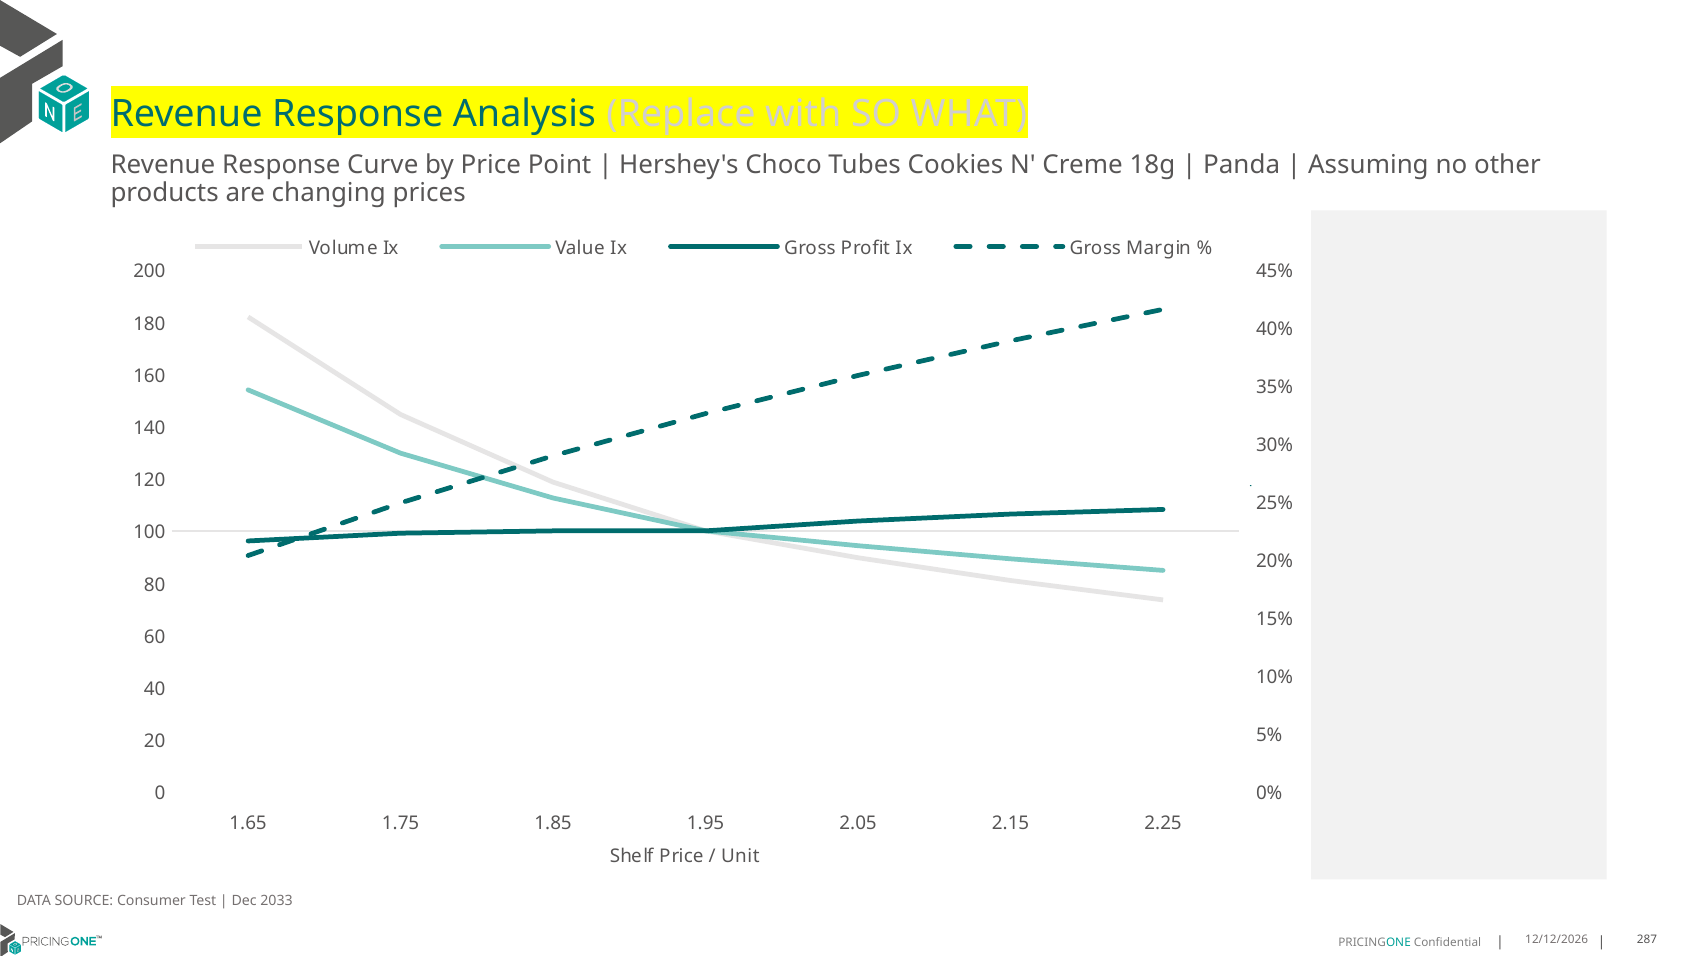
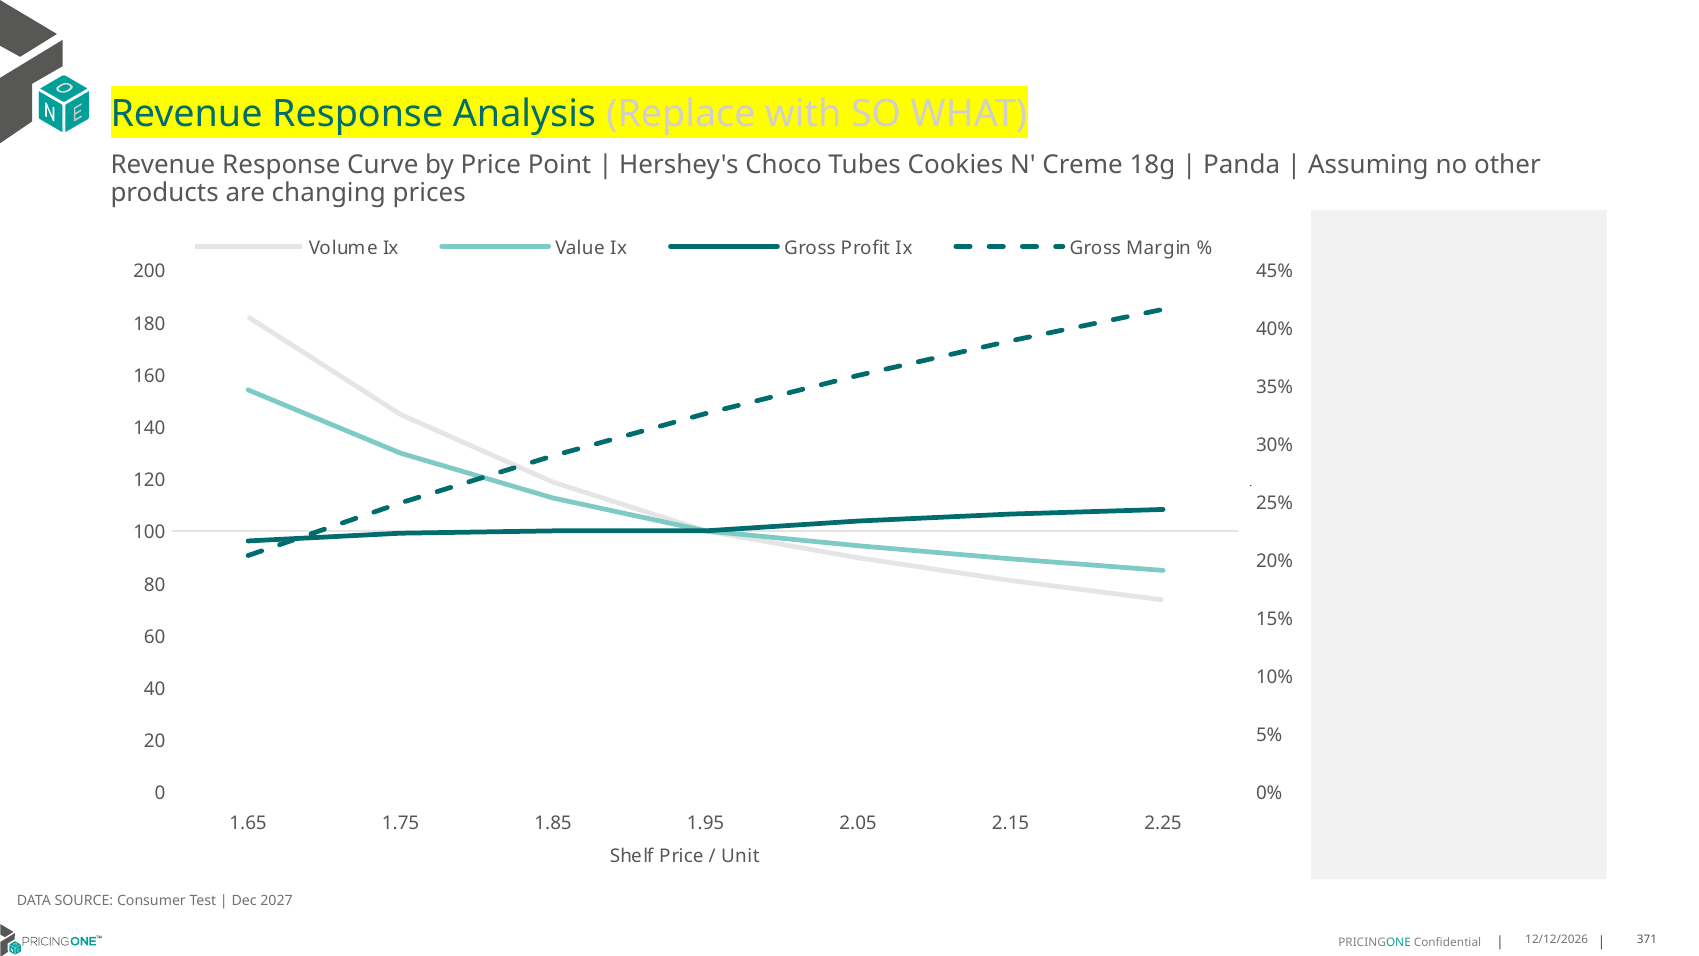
2033: 2033 -> 2027
287: 287 -> 371
